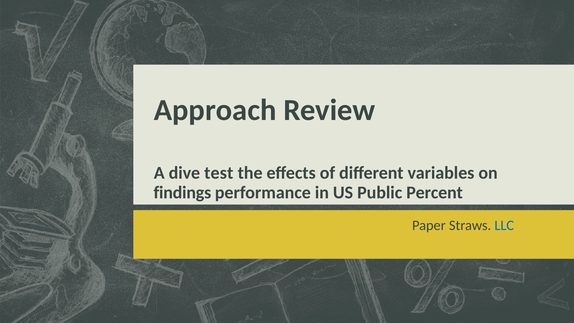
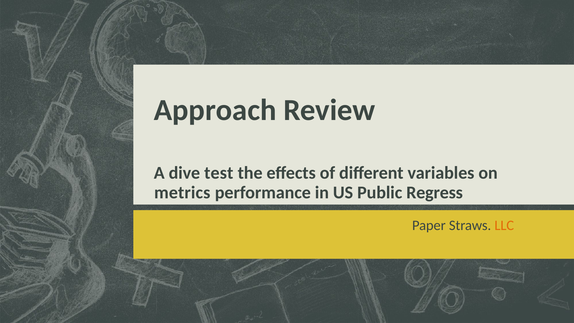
findings: findings -> metrics
Percent: Percent -> Regress
LLC colour: blue -> orange
